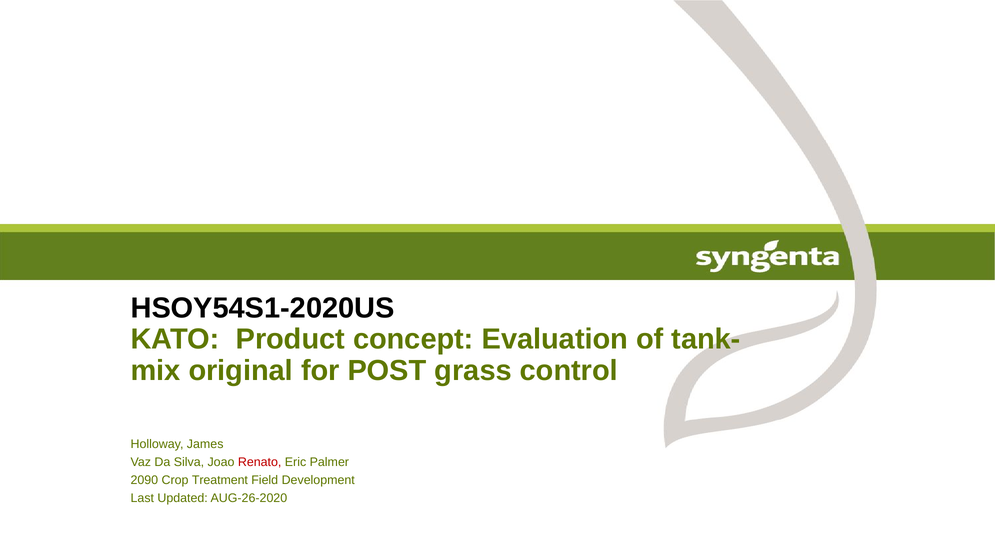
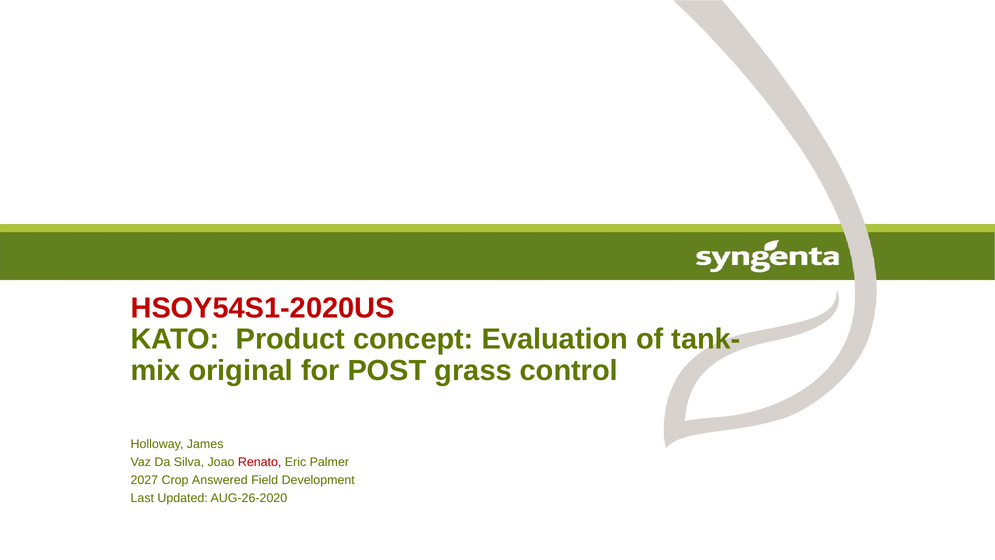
HSOY54S1-2020US colour: black -> red
2090: 2090 -> 2027
Treatment: Treatment -> Answered
